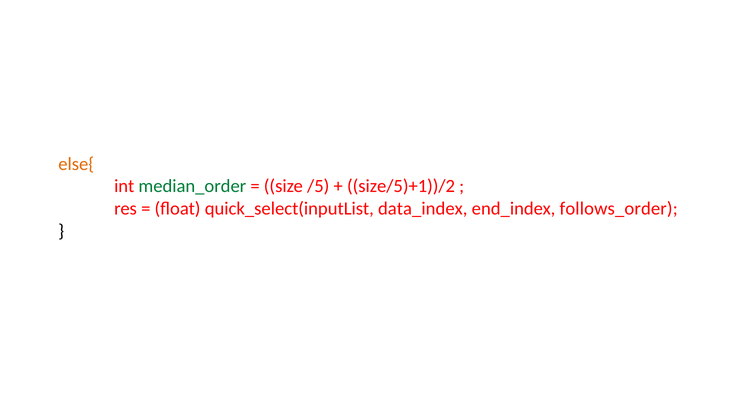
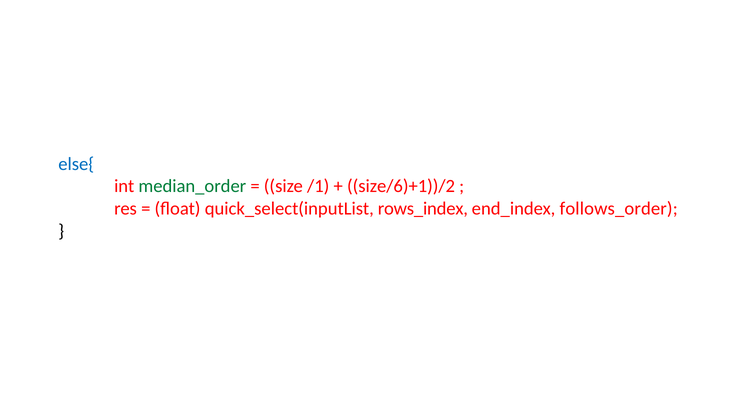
else{ colour: orange -> blue
/5: /5 -> /1
size/5)+1))/2: size/5)+1))/2 -> size/6)+1))/2
data_index: data_index -> rows_index
